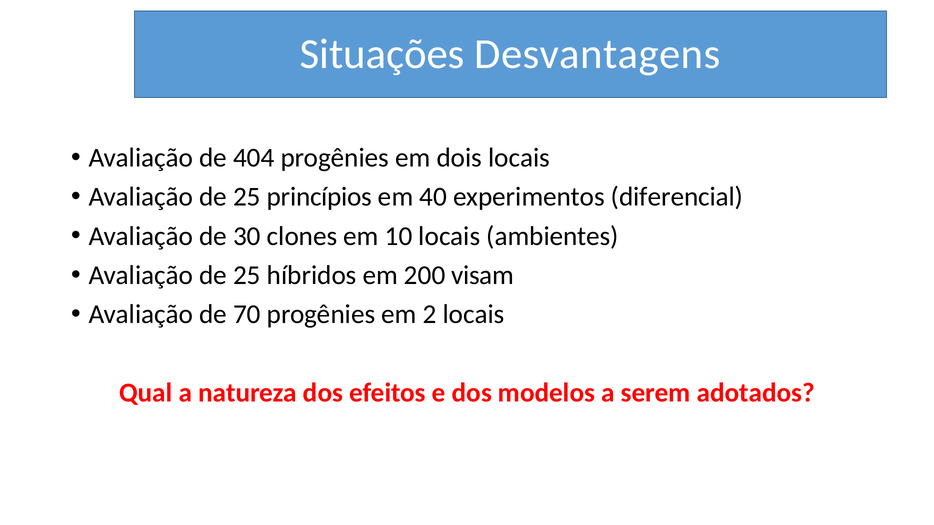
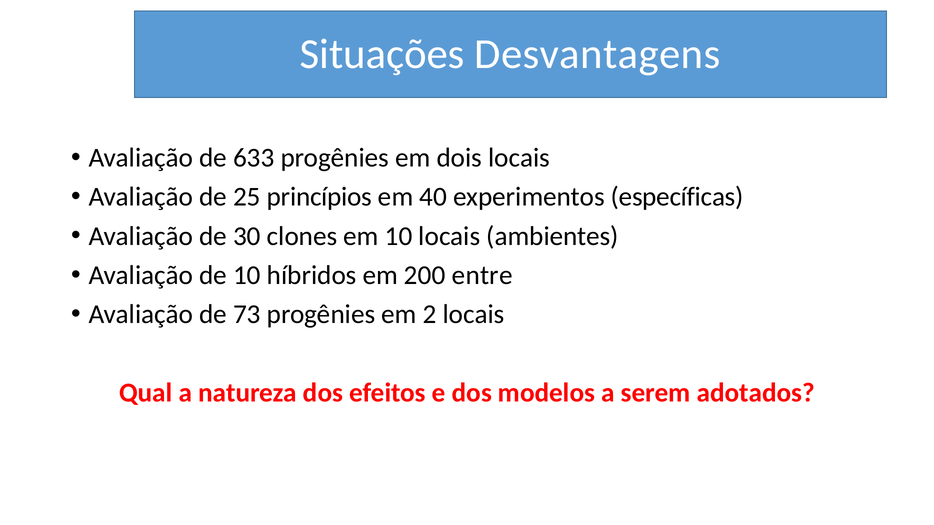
404: 404 -> 633
diferencial: diferencial -> específicas
25 at (247, 275): 25 -> 10
visam: visam -> entre
70: 70 -> 73
